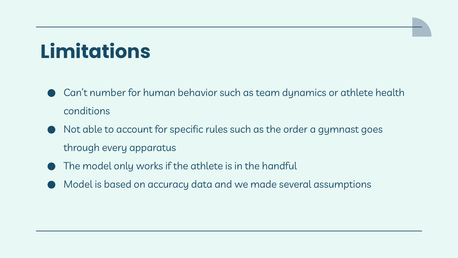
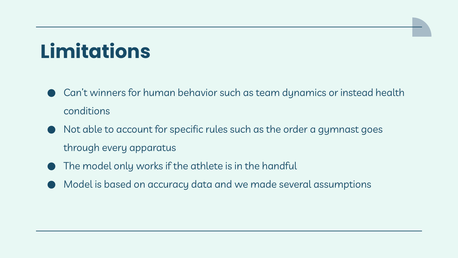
number: number -> winners
or athlete: athlete -> instead
